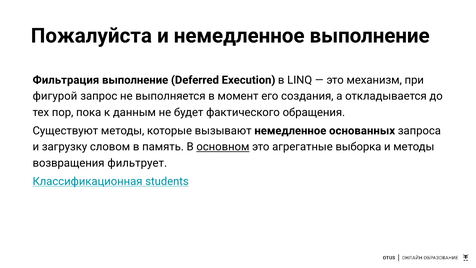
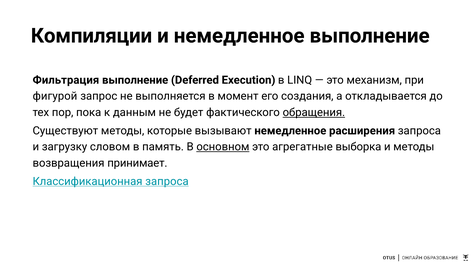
Пожалуйста: Пожалуйста -> Компиляции
обращения underline: none -> present
основанных: основанных -> расширения
фильтрует: фильтрует -> принимает
Классификационная students: students -> запроса
